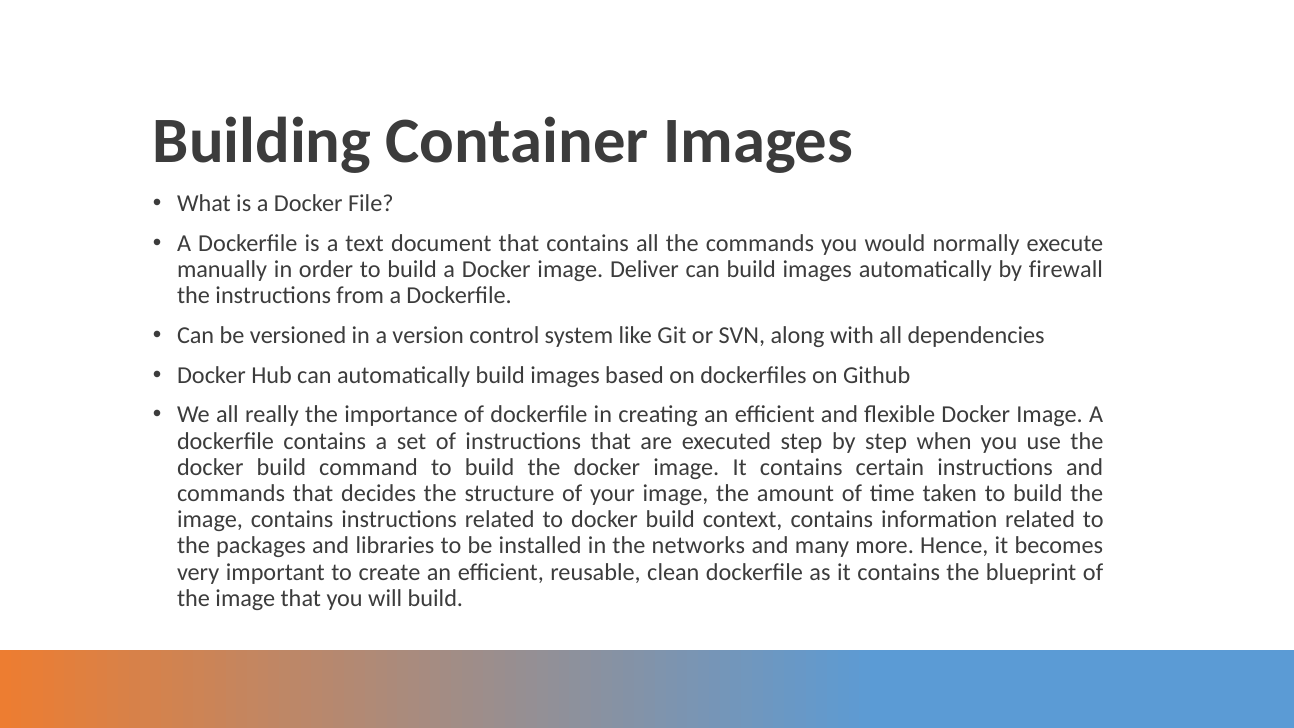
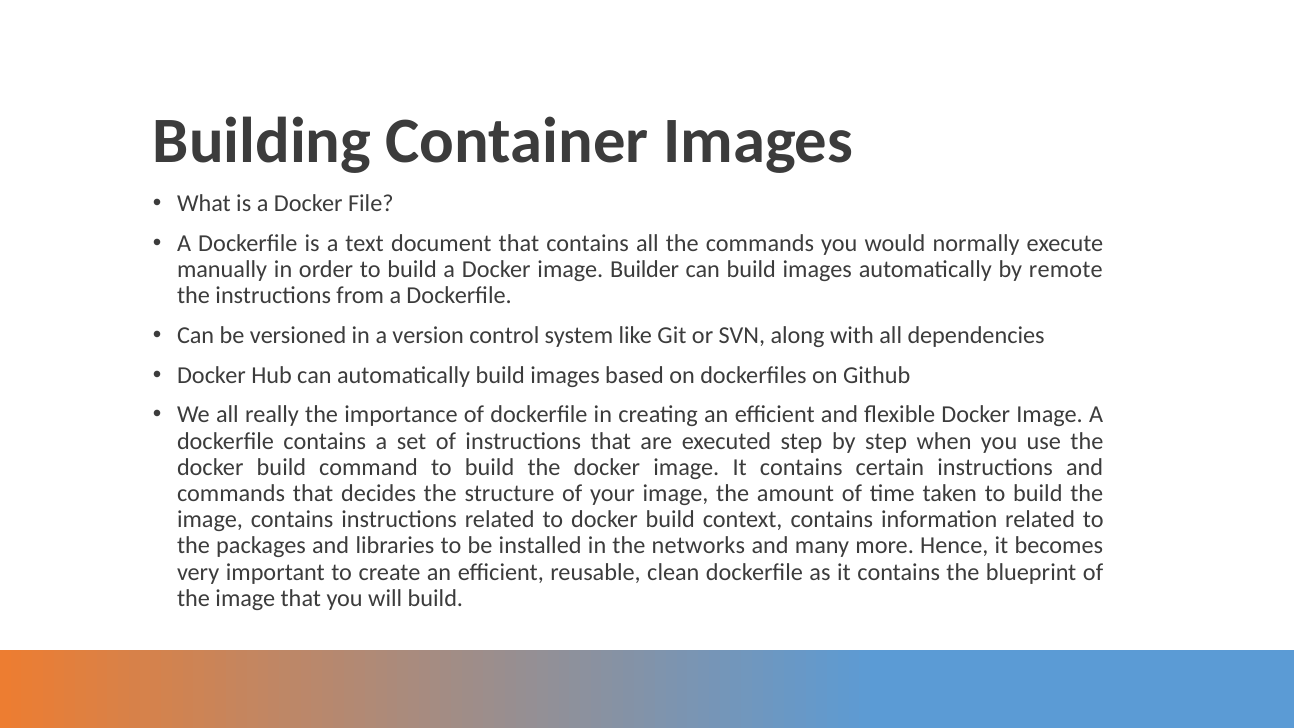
Deliver: Deliver -> Builder
firewall: firewall -> remote
